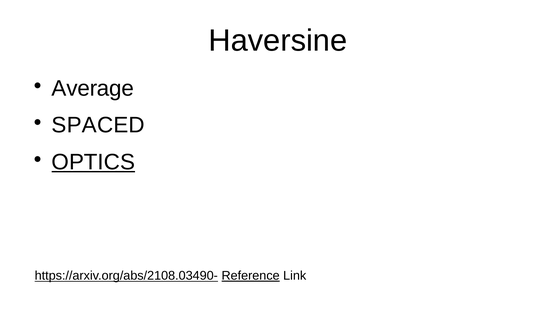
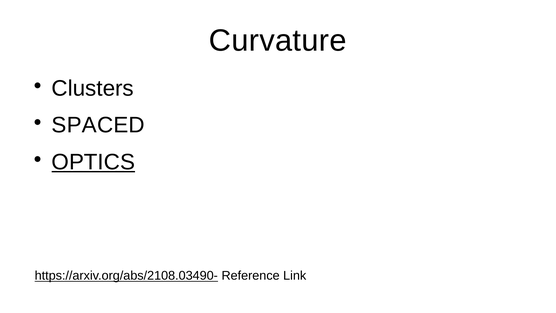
Haversine: Haversine -> Curvature
Average: Average -> Clusters
Reference underline: present -> none
